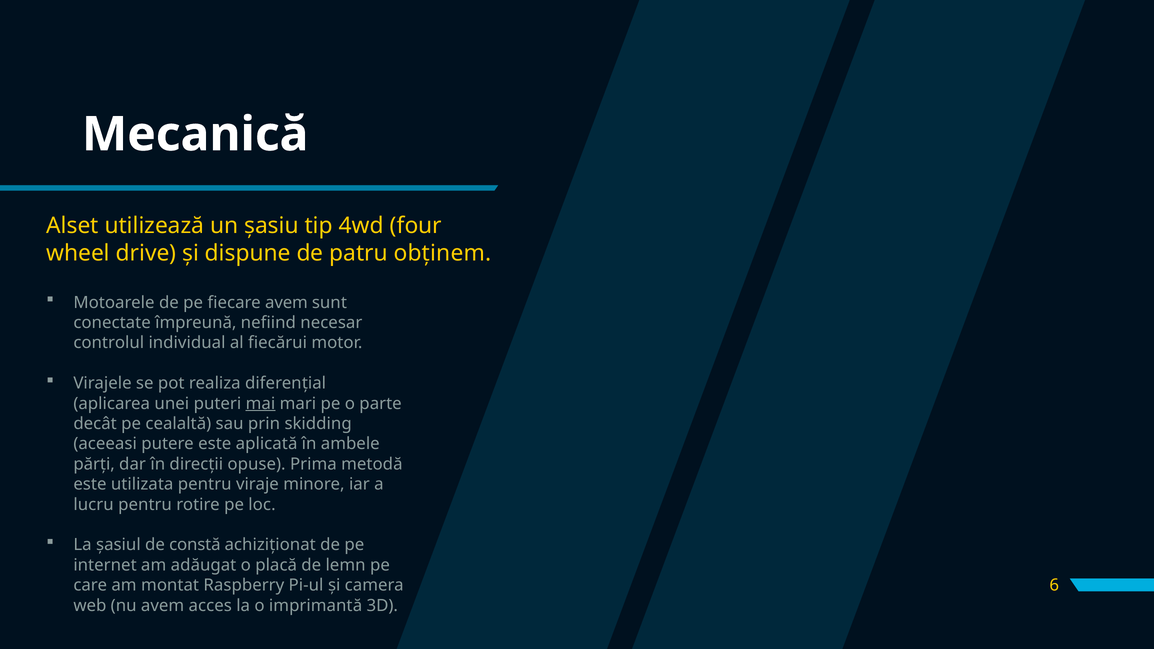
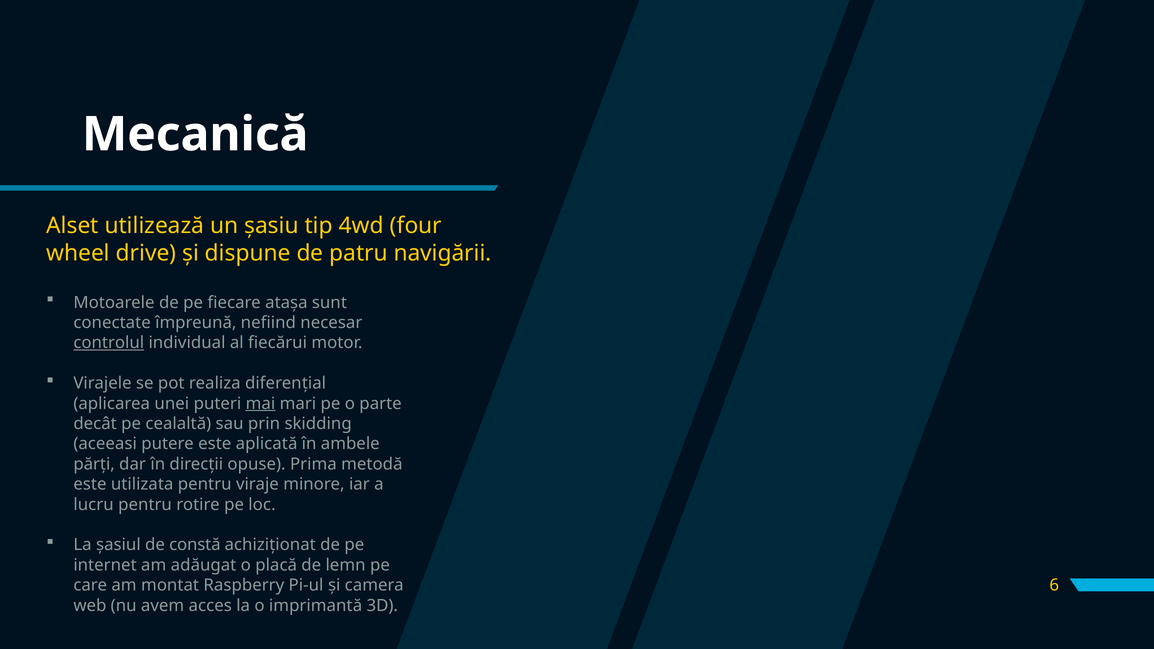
obținem: obținem -> navigării
fiecare avem: avem -> atașa
controlul underline: none -> present
